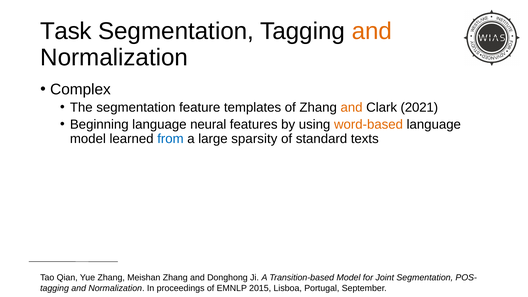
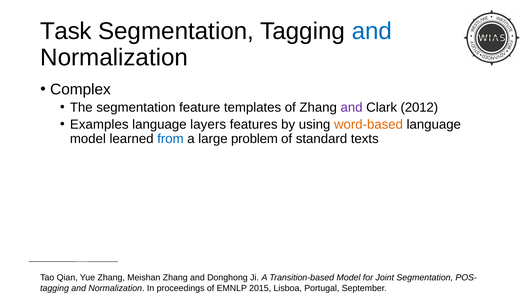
and at (372, 31) colour: orange -> blue
and at (352, 107) colour: orange -> purple
2021: 2021 -> 2012
Beginning: Beginning -> Examples
neural: neural -> layers
sparsity: sparsity -> problem
